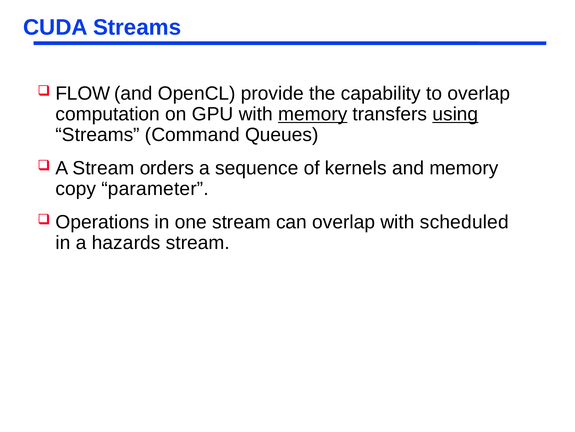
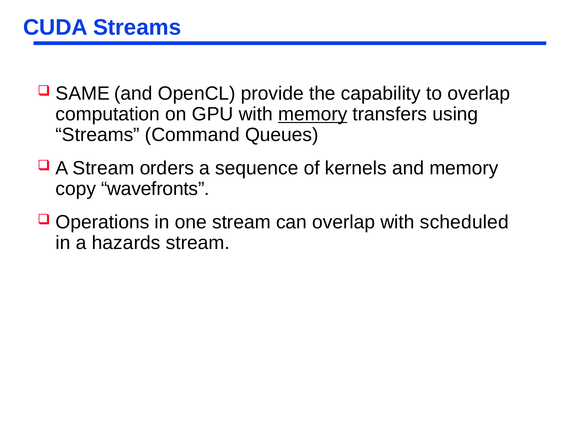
FLOW: FLOW -> SAME
using underline: present -> none
parameter: parameter -> wavefronts
